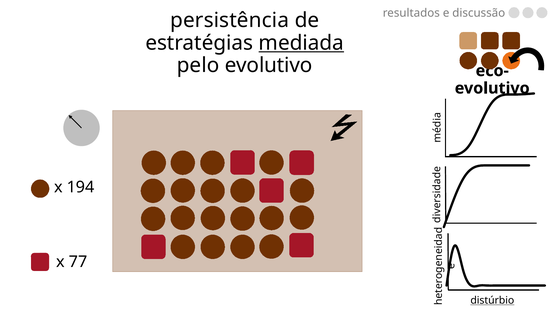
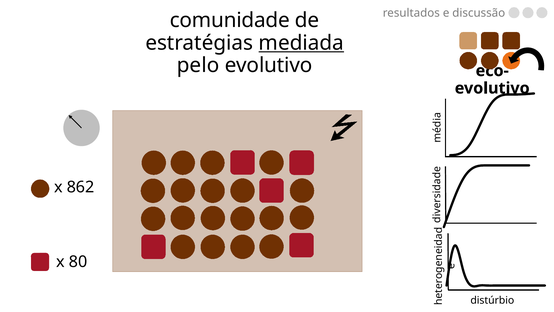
persistência: persistência -> comunidade
194: 194 -> 862
77: 77 -> 80
distúrbio underline: present -> none
